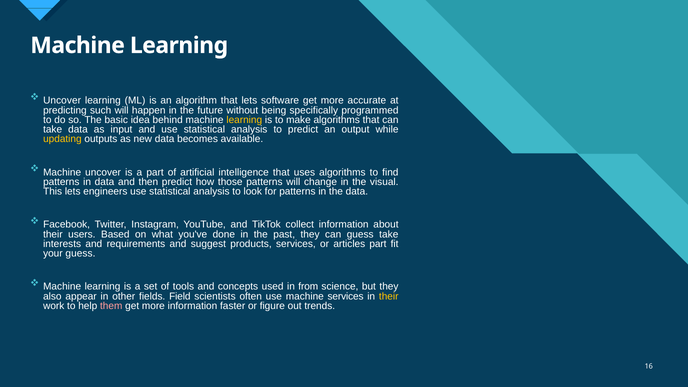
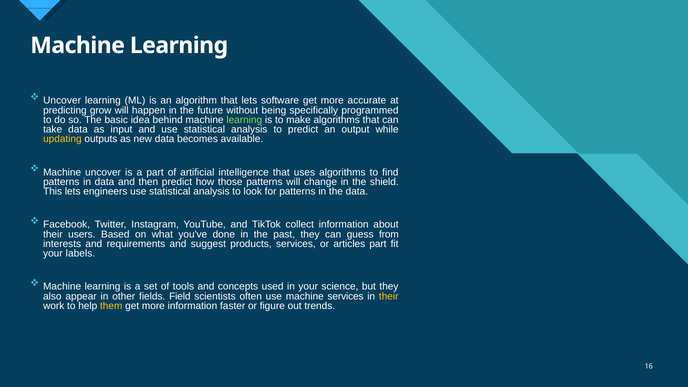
such: such -> grow
learning at (244, 120) colour: yellow -> light green
visual: visual -> shield
guess take: take -> from
your guess: guess -> labels
in from: from -> your
them colour: pink -> yellow
